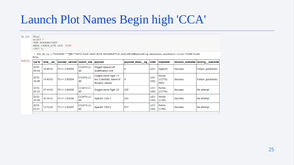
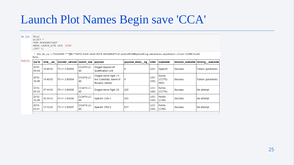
high: high -> save
